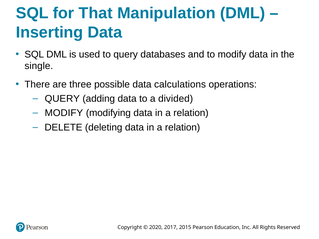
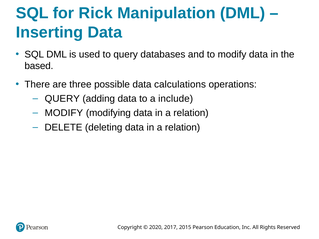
That: That -> Rick
single: single -> based
divided: divided -> include
